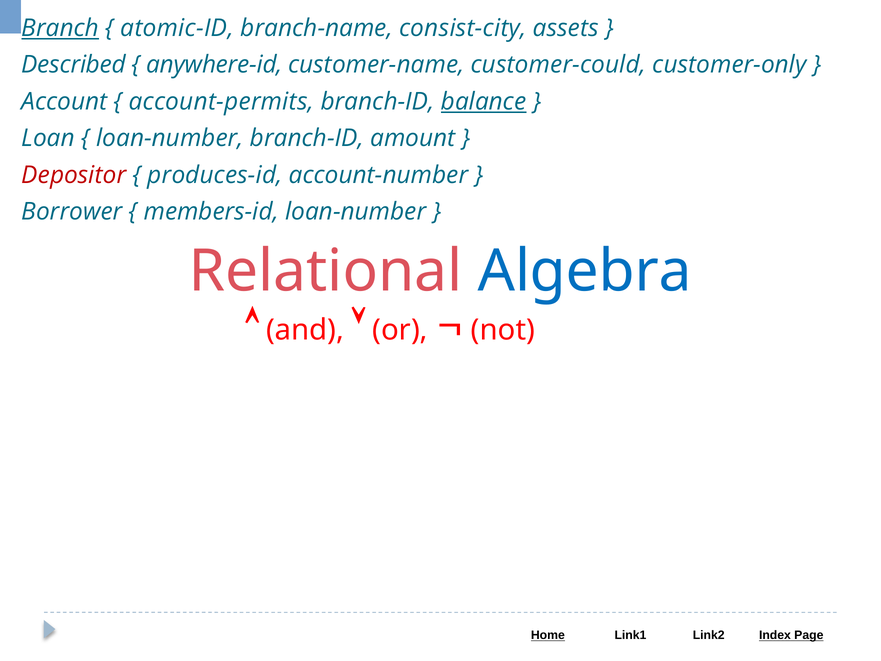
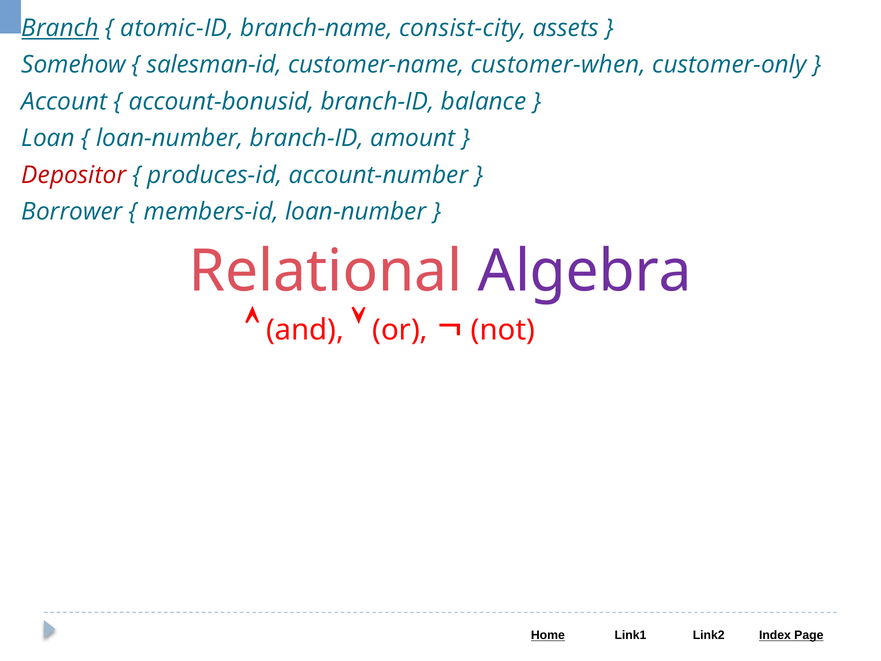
Described: Described -> Somehow
anywhere-id: anywhere-id -> salesman-id
customer-could: customer-could -> customer-when
account-permits: account-permits -> account-bonusid
balance underline: present -> none
Algebra colour: blue -> purple
